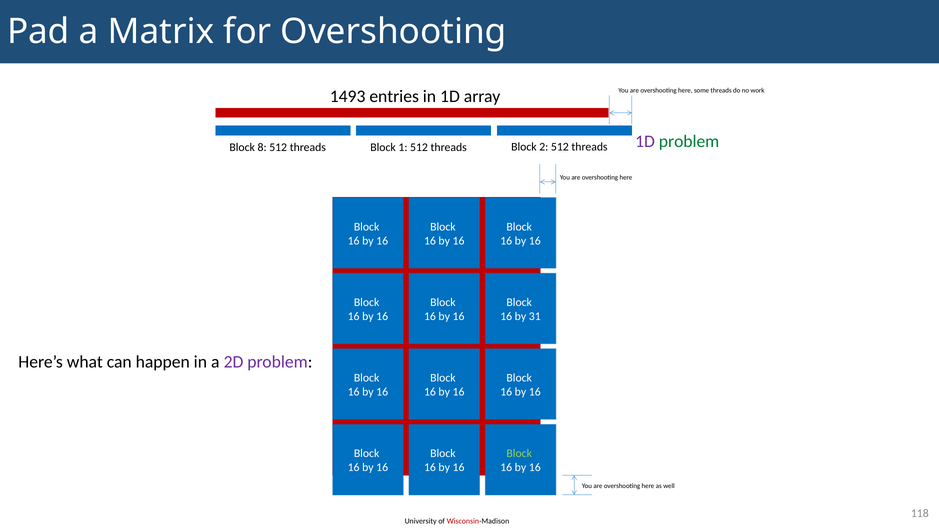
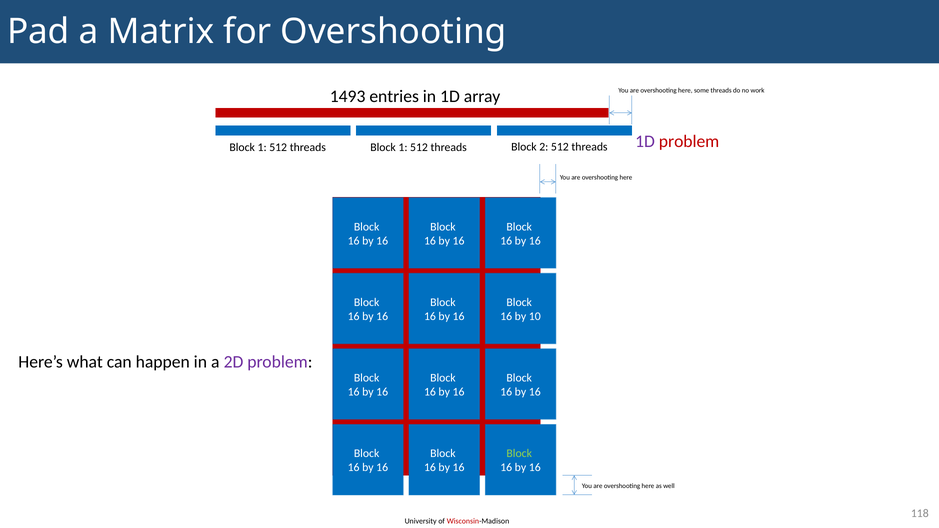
problem at (689, 141) colour: green -> red
8 at (262, 148): 8 -> 1
31: 31 -> 10
